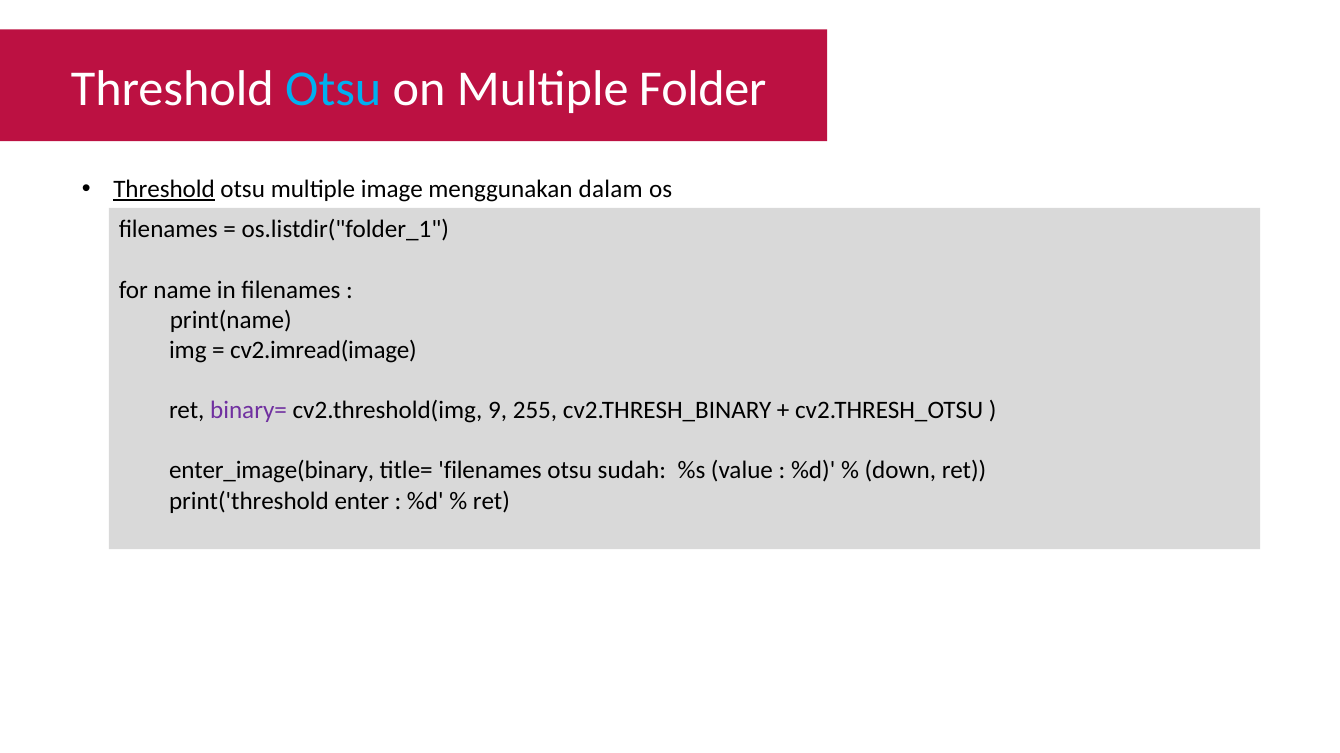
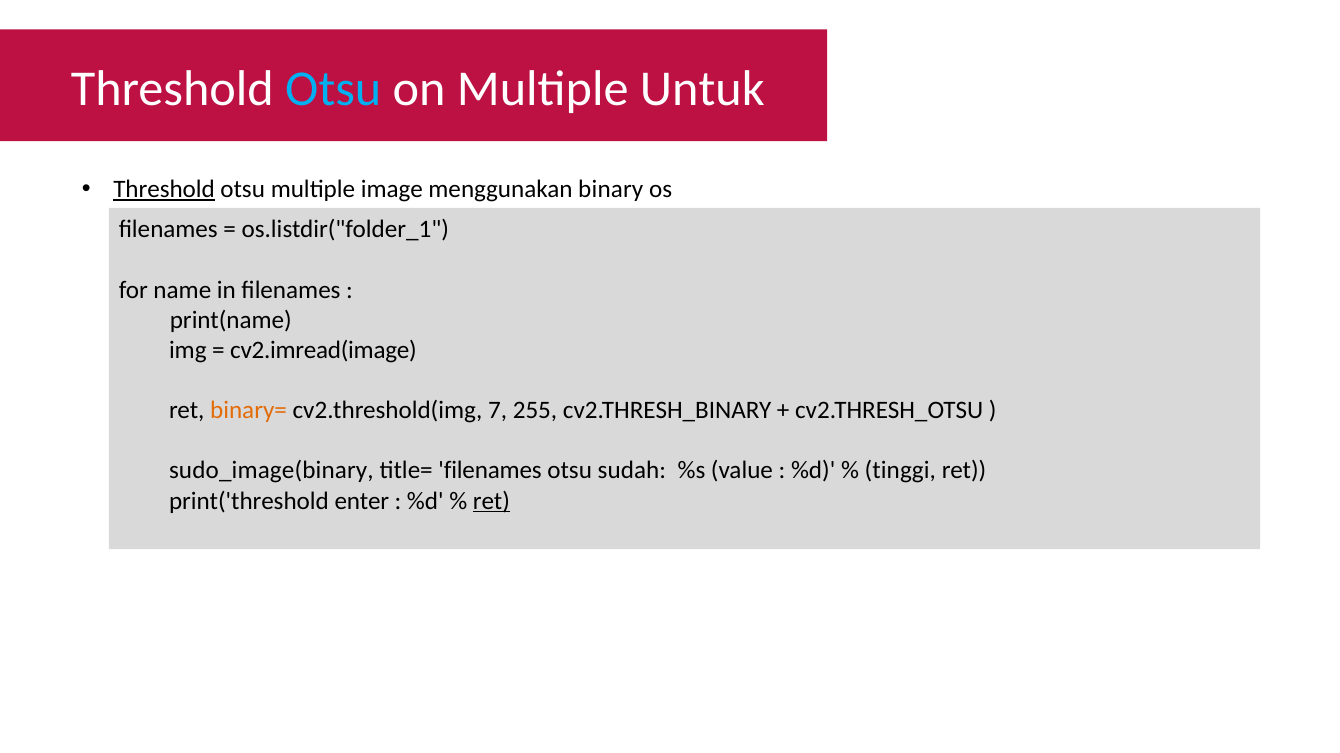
Folder: Folder -> Untuk
dalam: dalam -> binary
binary= colour: purple -> orange
9: 9 -> 7
enter_image(binary: enter_image(binary -> sudo_image(binary
down: down -> tinggi
ret at (491, 501) underline: none -> present
